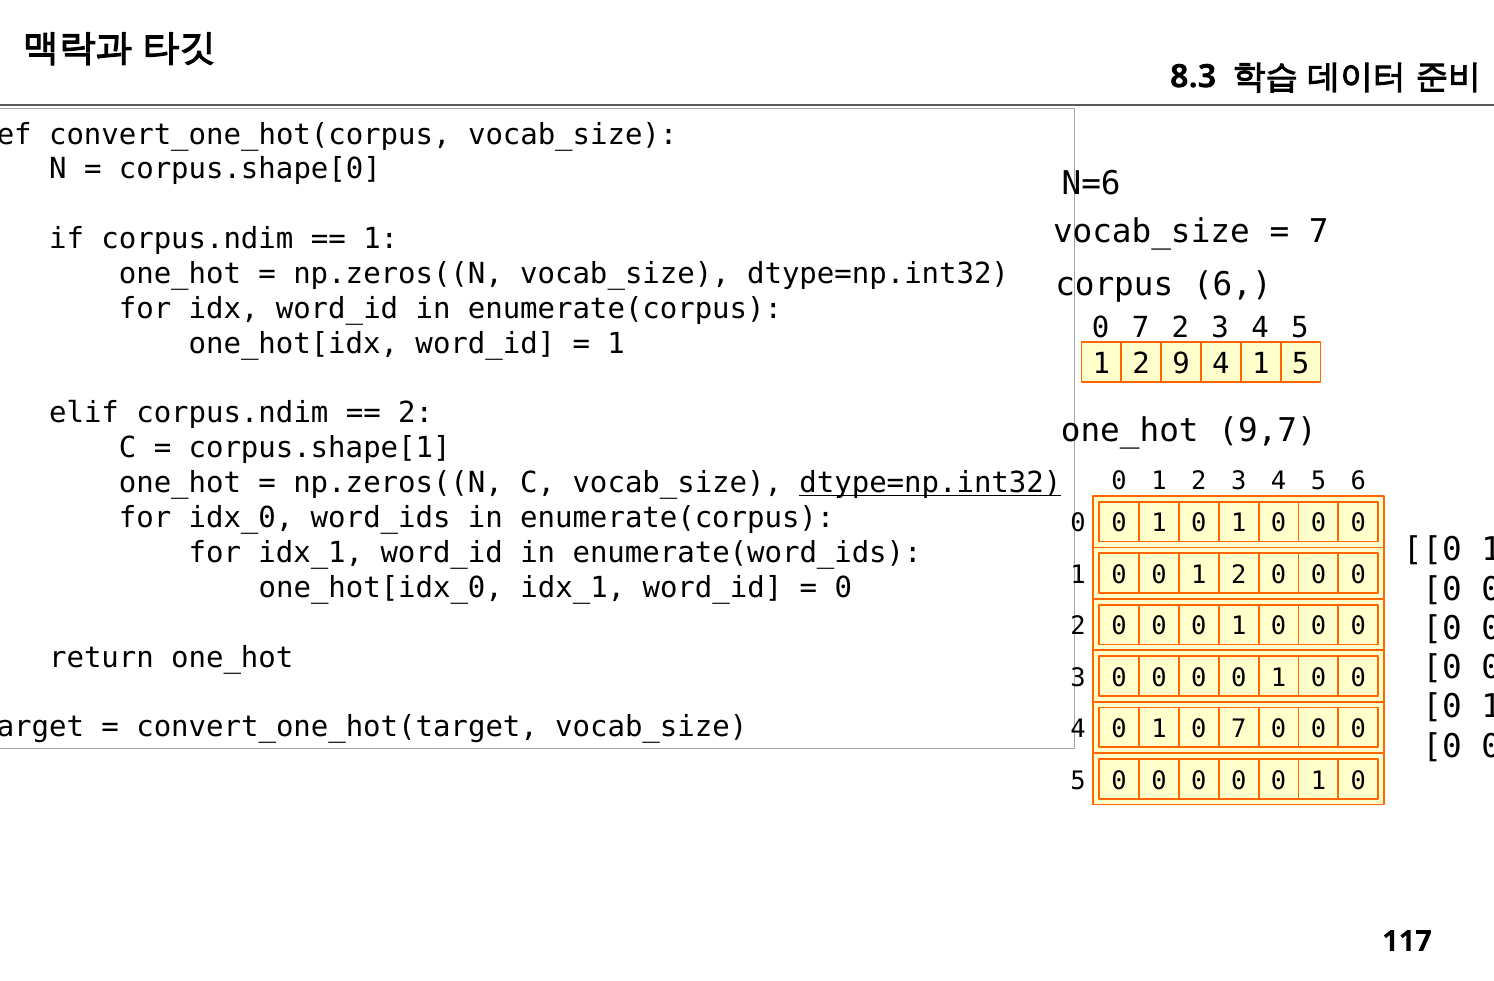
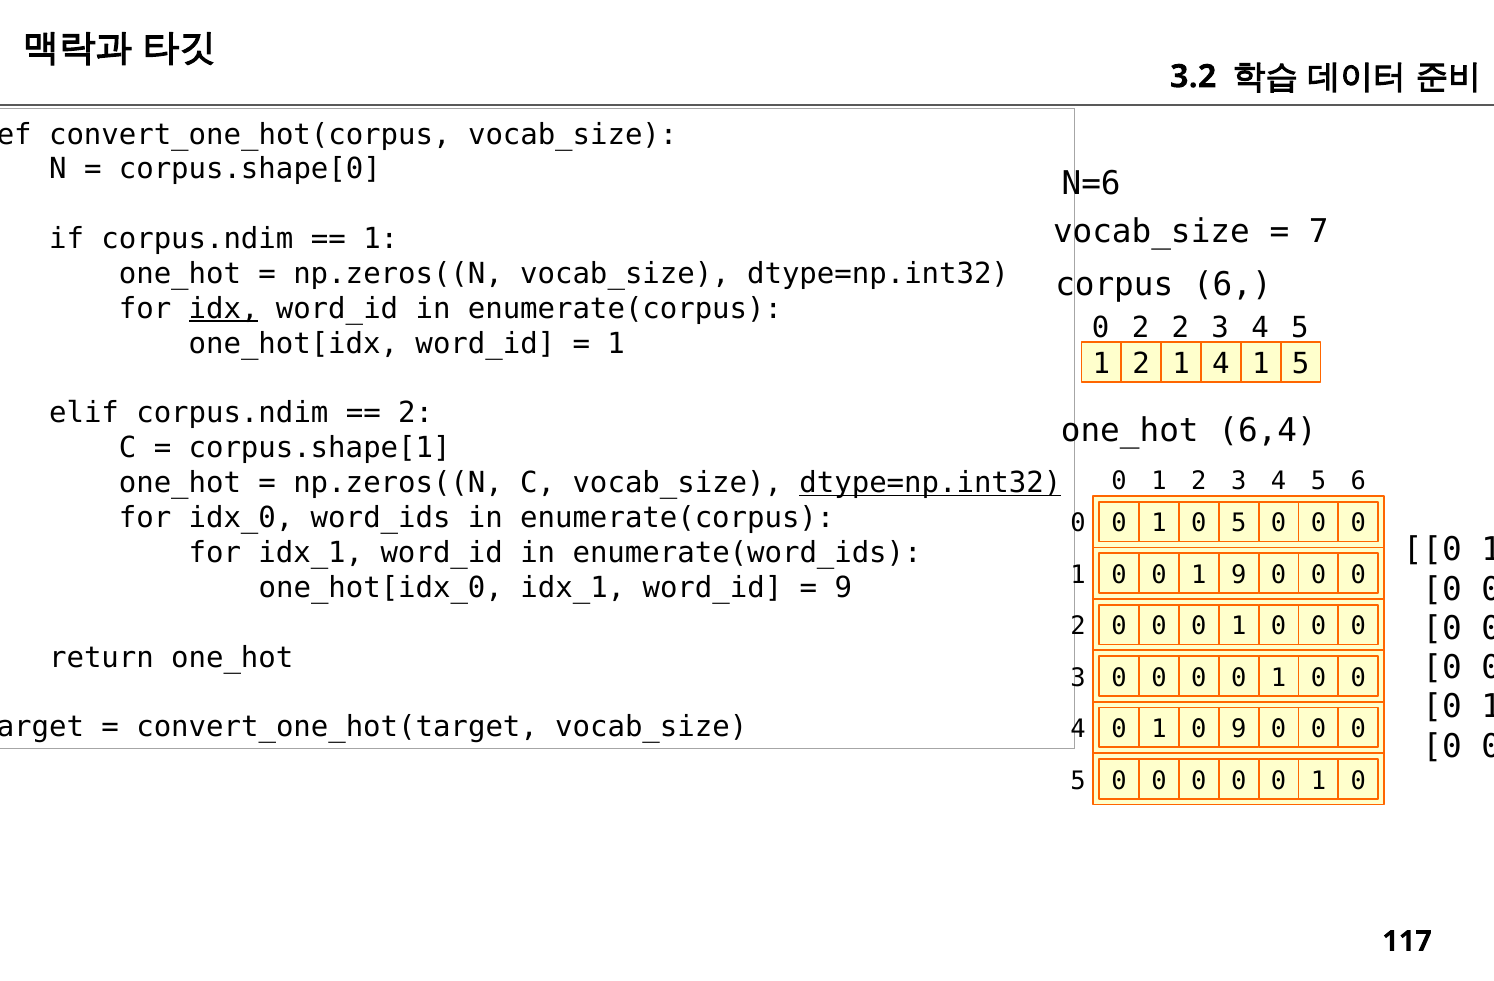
8.3: 8.3 -> 3.2
idx underline: none -> present
7 at (1141, 328): 7 -> 2
2 9: 9 -> 1
9,7: 9,7 -> 6,4
1 at (1239, 524): 1 -> 5
0 0 1 2: 2 -> 9
0 at (843, 588): 0 -> 9
1 0 7: 7 -> 9
